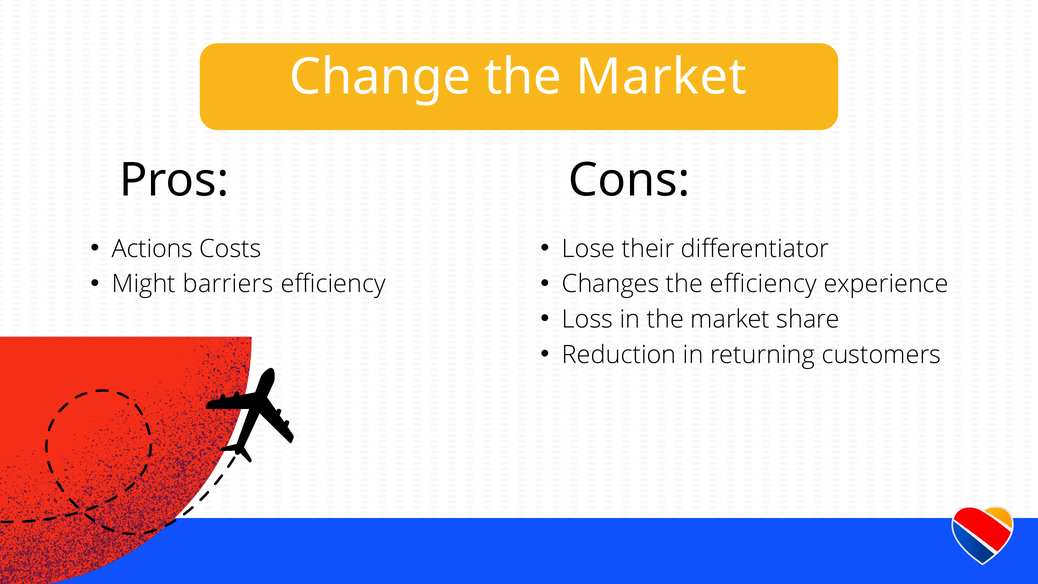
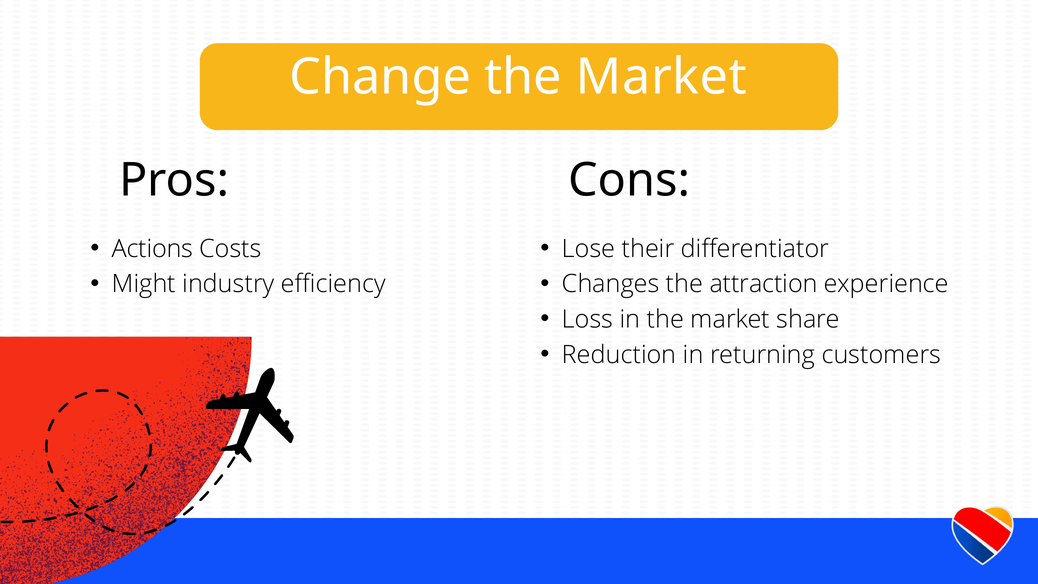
barriers: barriers -> industry
the efficiency: efficiency -> attraction
